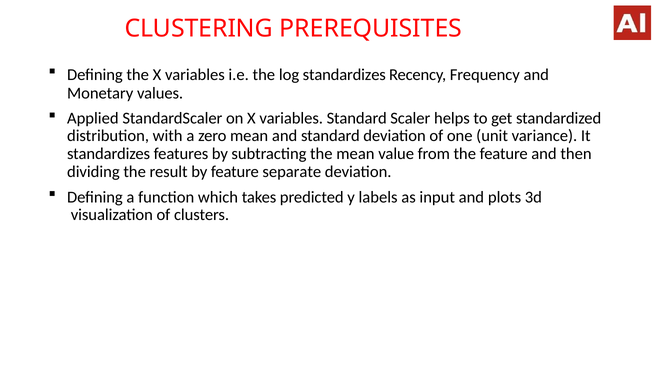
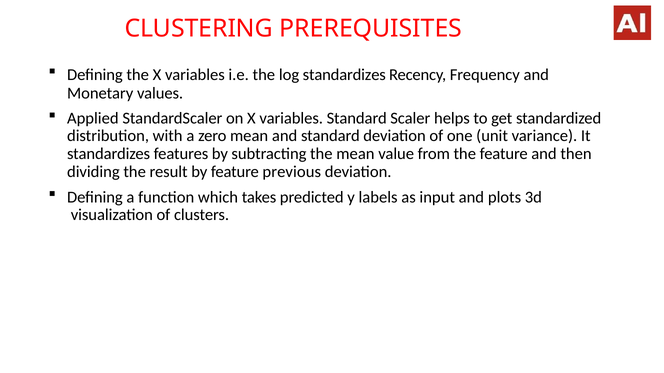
separate: separate -> previous
